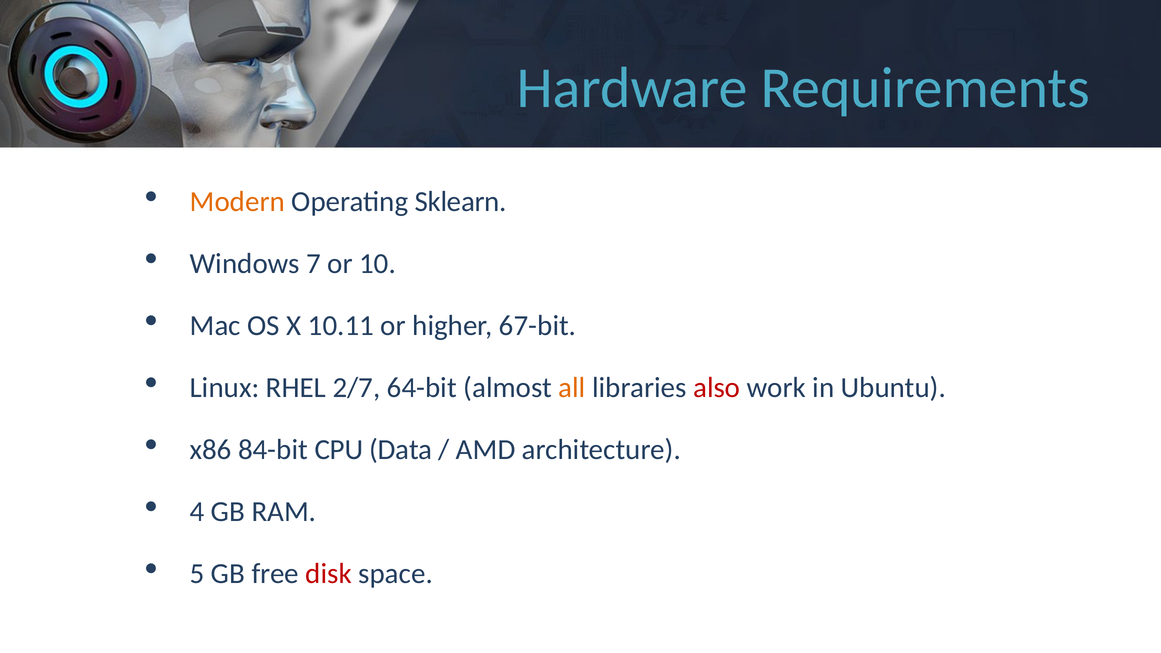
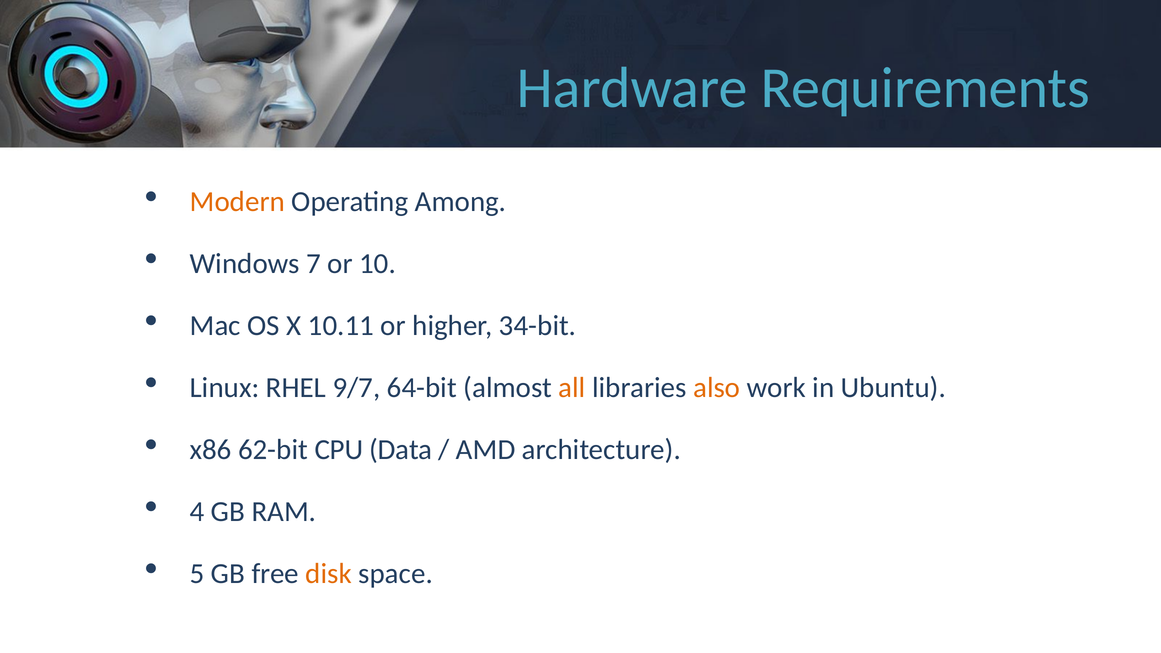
Sklearn: Sklearn -> Among
67-bit: 67-bit -> 34-bit
2/7: 2/7 -> 9/7
also colour: red -> orange
84-bit: 84-bit -> 62-bit
disk colour: red -> orange
